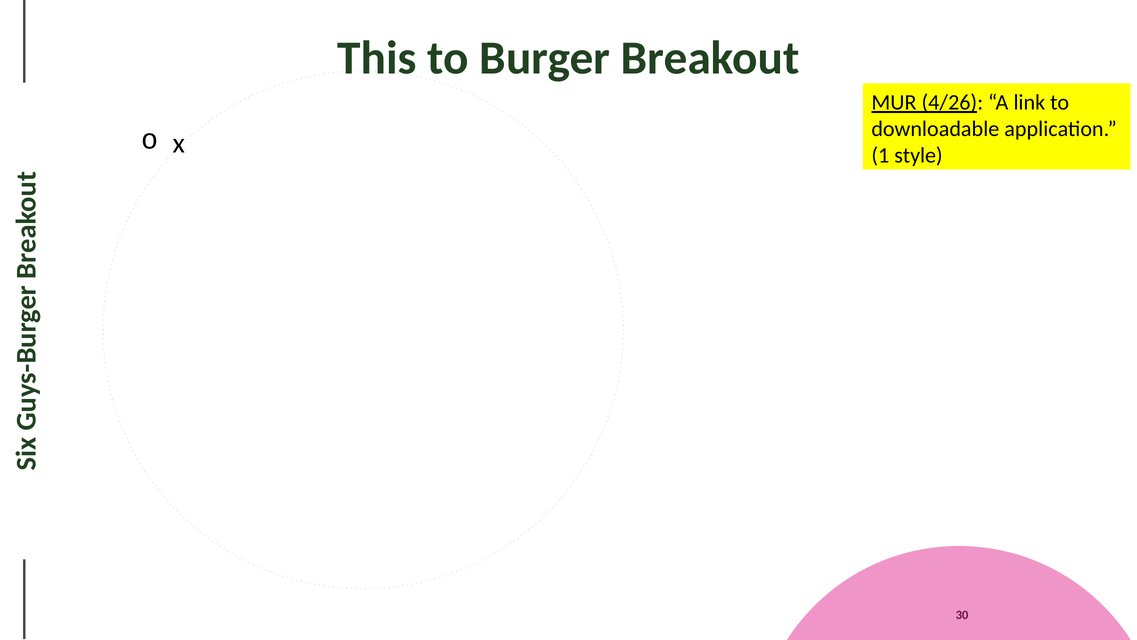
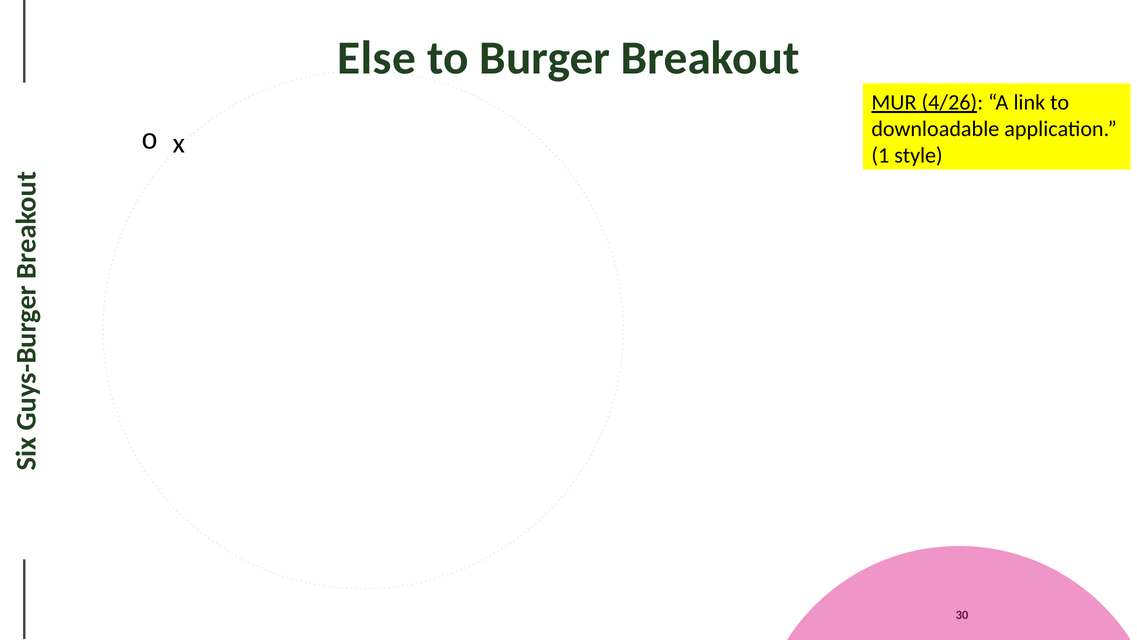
This: This -> Else
